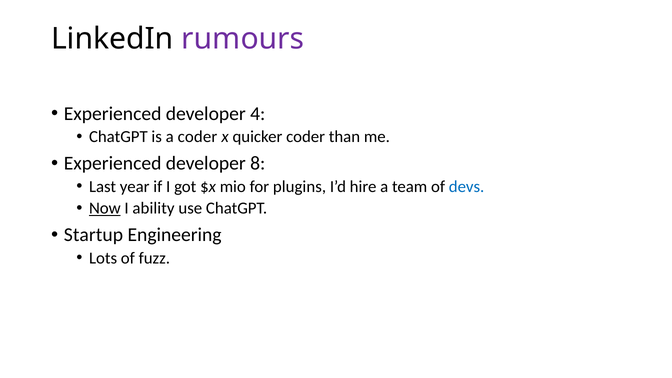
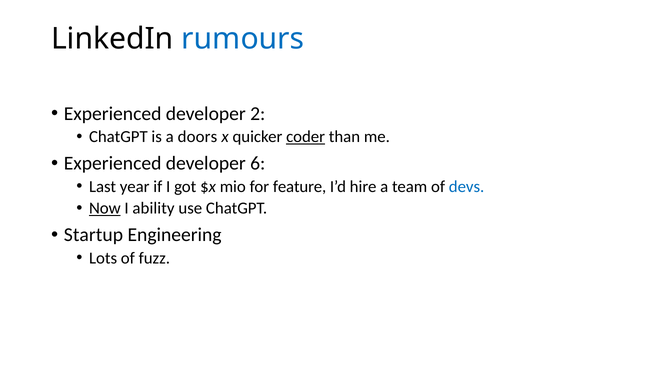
rumours colour: purple -> blue
4: 4 -> 2
a coder: coder -> doors
coder at (306, 137) underline: none -> present
8: 8 -> 6
plugins: plugins -> feature
